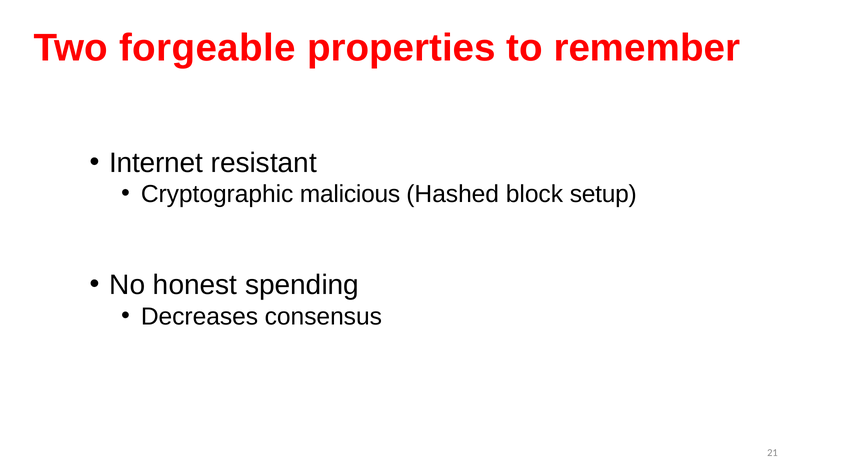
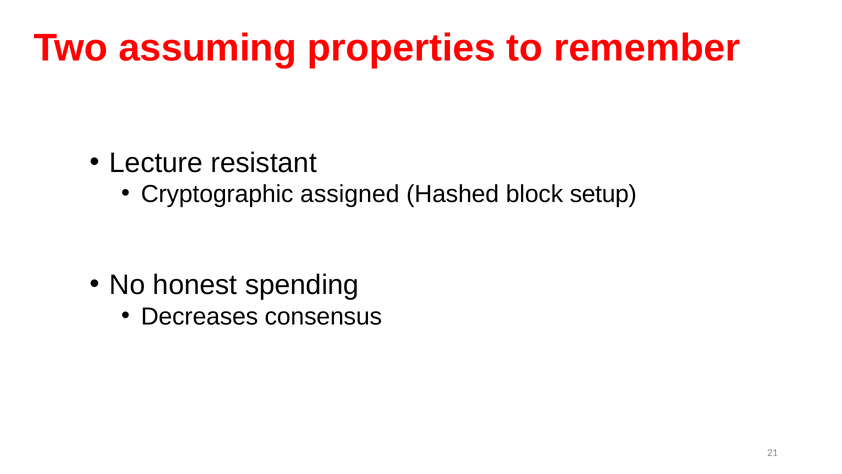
forgeable: forgeable -> assuming
Internet: Internet -> Lecture
malicious: malicious -> assigned
